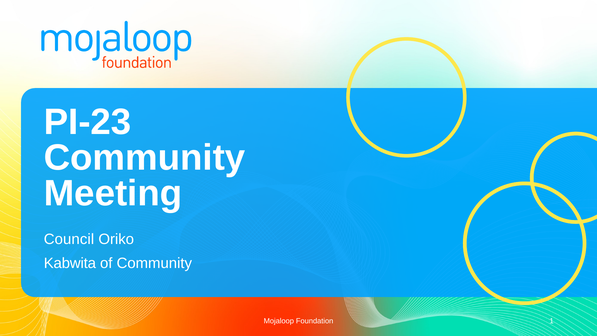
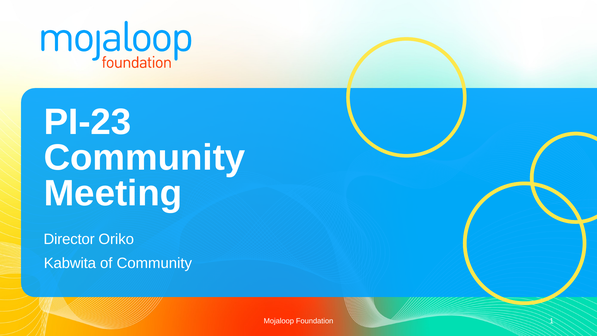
Council: Council -> Director
